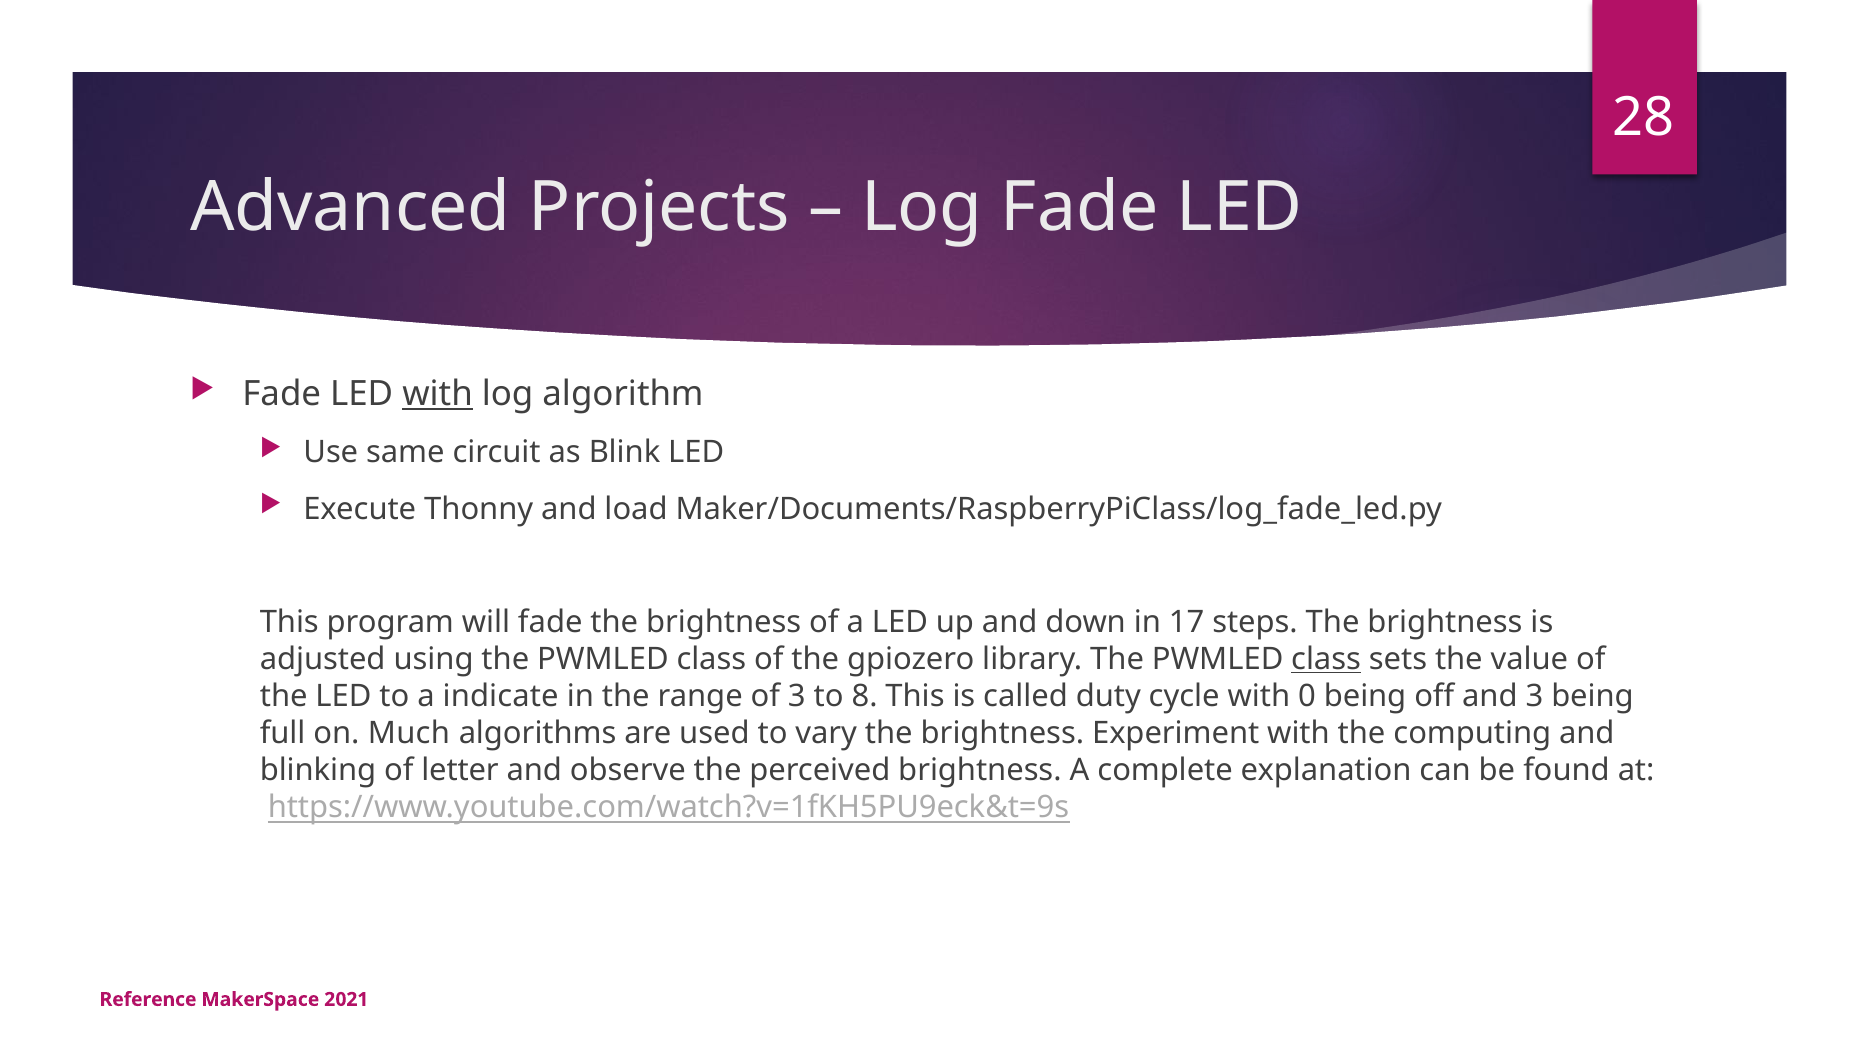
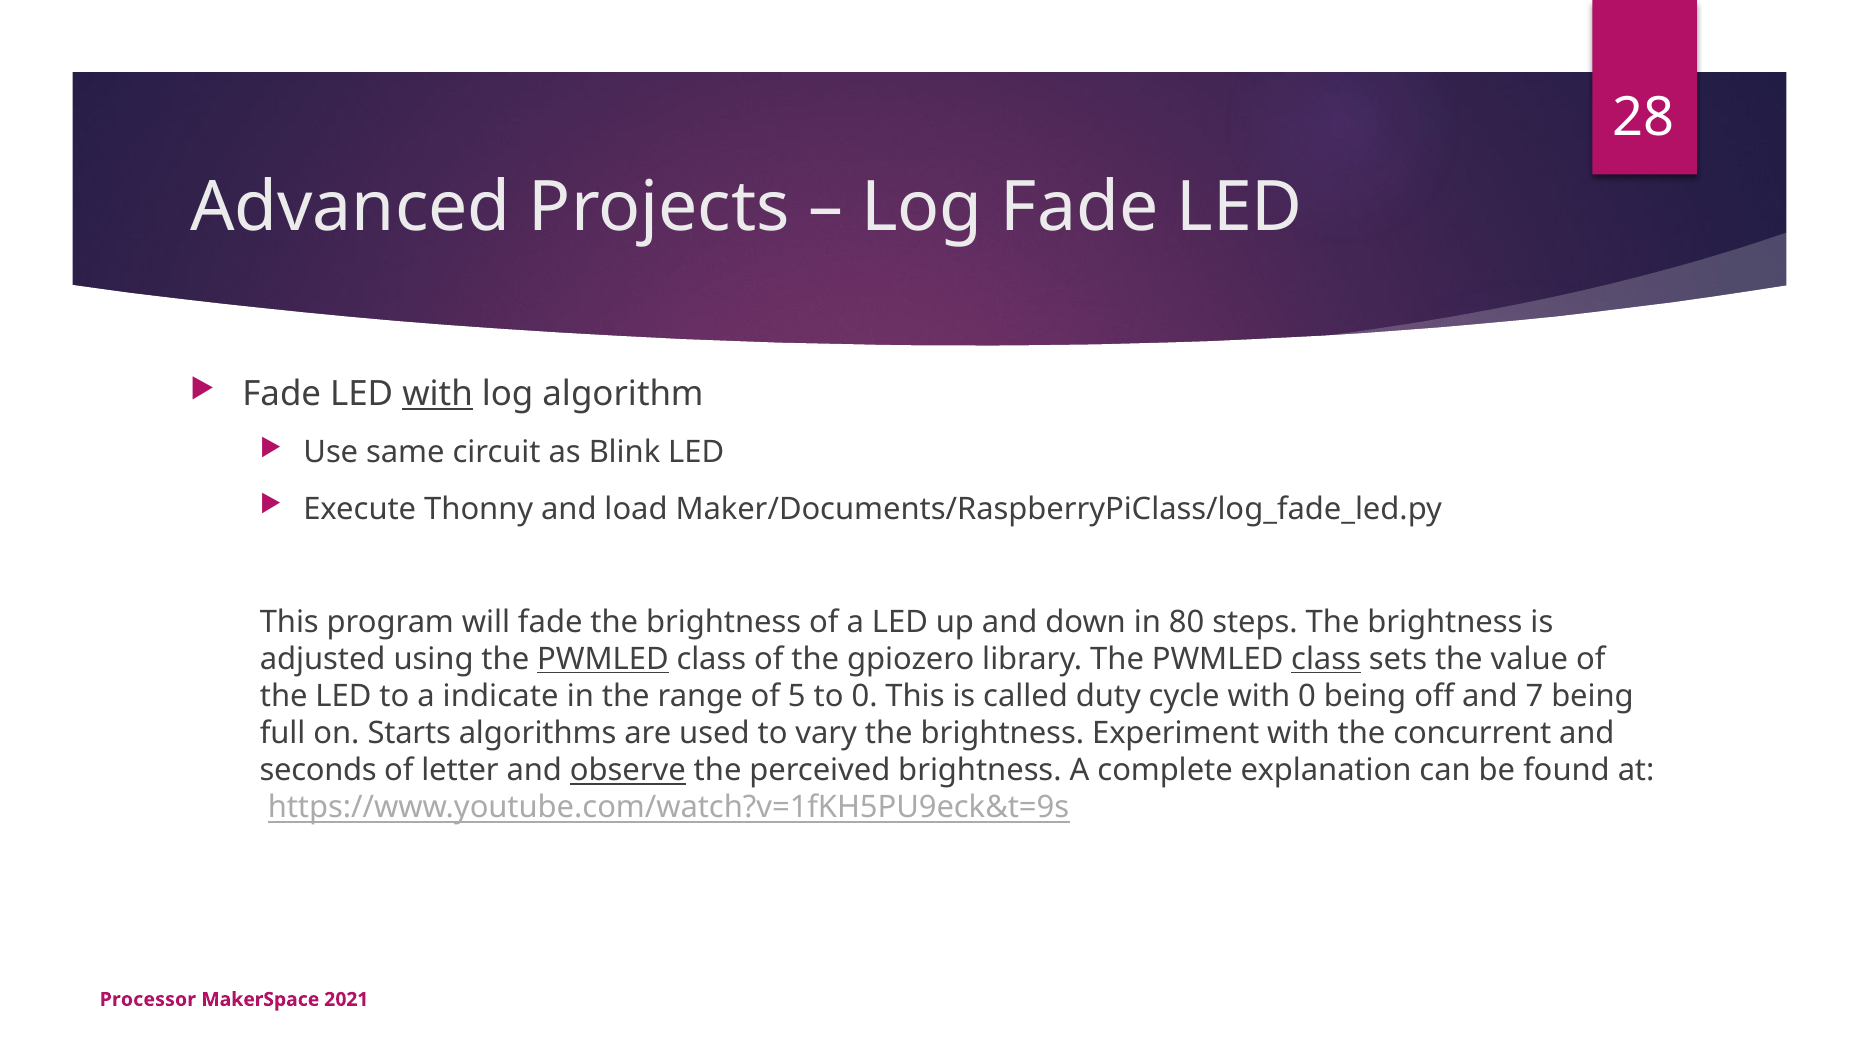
17: 17 -> 80
PWMLED at (603, 659) underline: none -> present
of 3: 3 -> 5
to 8: 8 -> 0
and 3: 3 -> 7
Much: Much -> Starts
computing: computing -> concurrent
blinking: blinking -> seconds
observe underline: none -> present
Reference: Reference -> Processor
